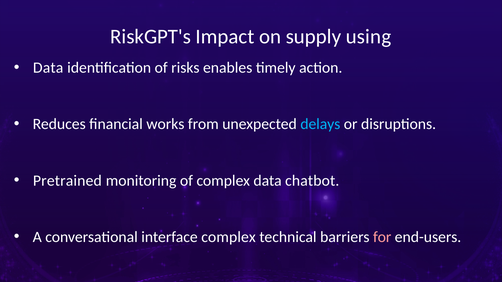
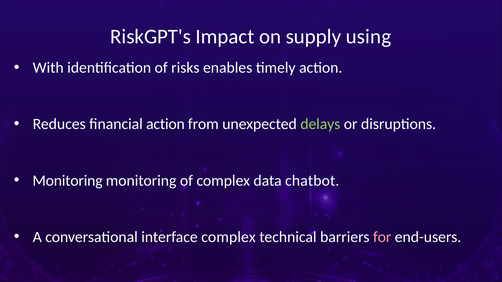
Data at (48, 68): Data -> With
financial works: works -> action
delays colour: light blue -> light green
Pretrained at (67, 181): Pretrained -> Monitoring
